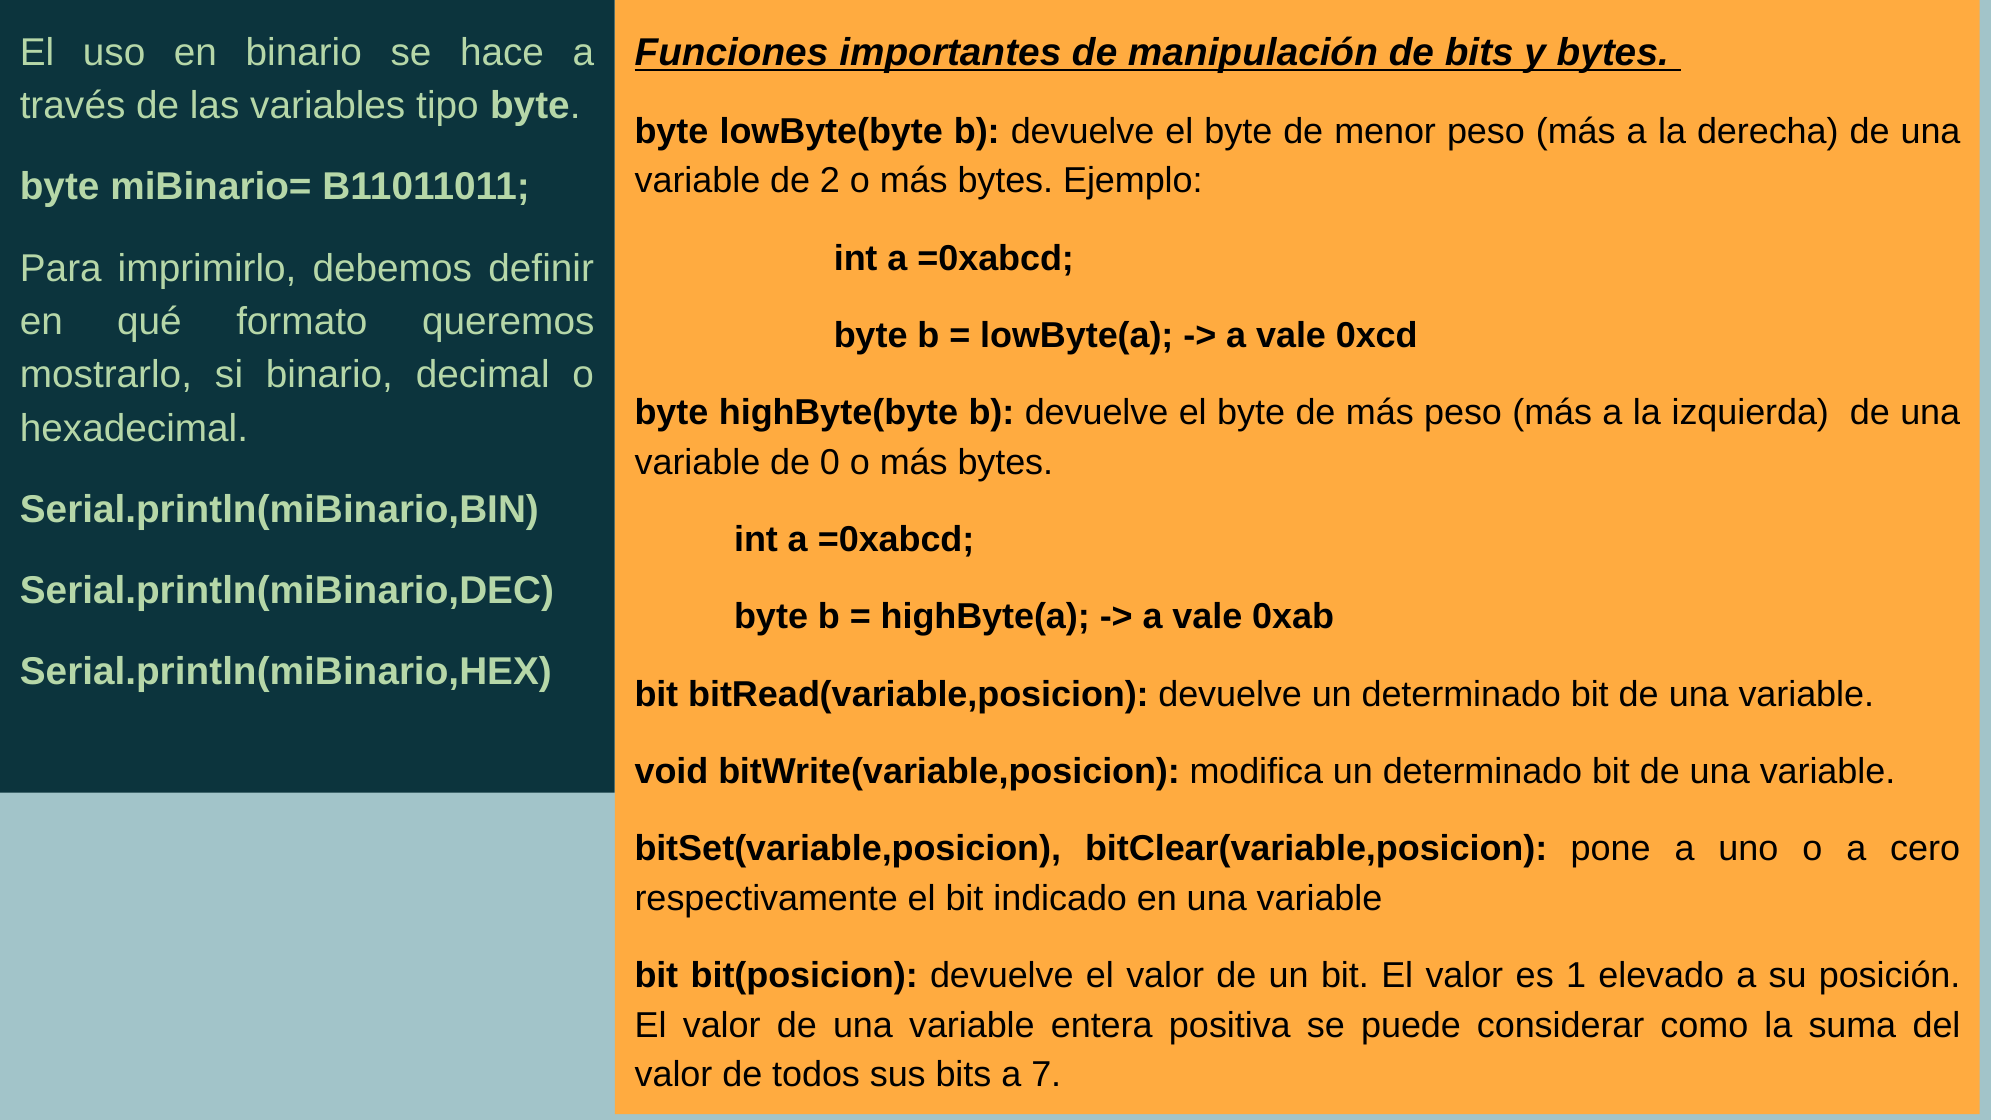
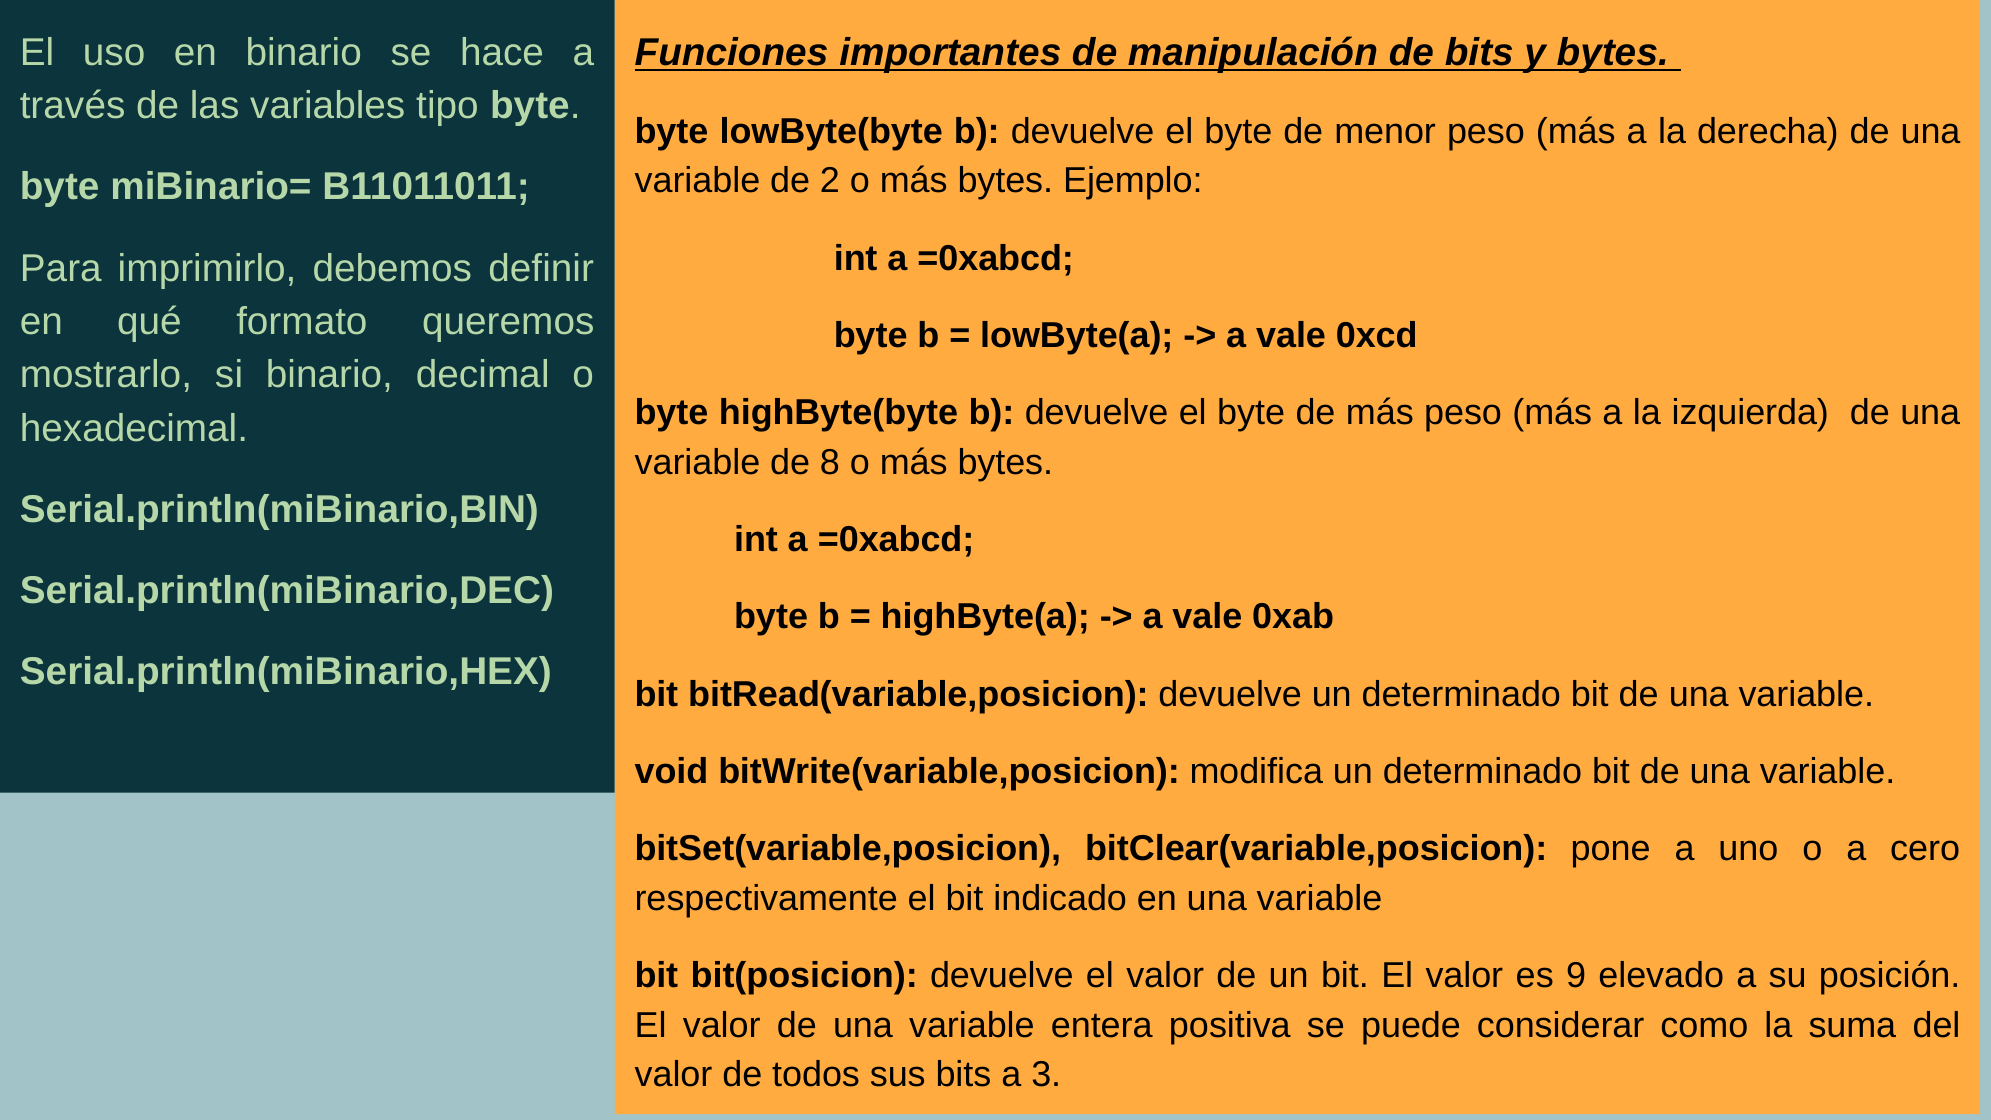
0: 0 -> 8
1: 1 -> 9
7: 7 -> 3
